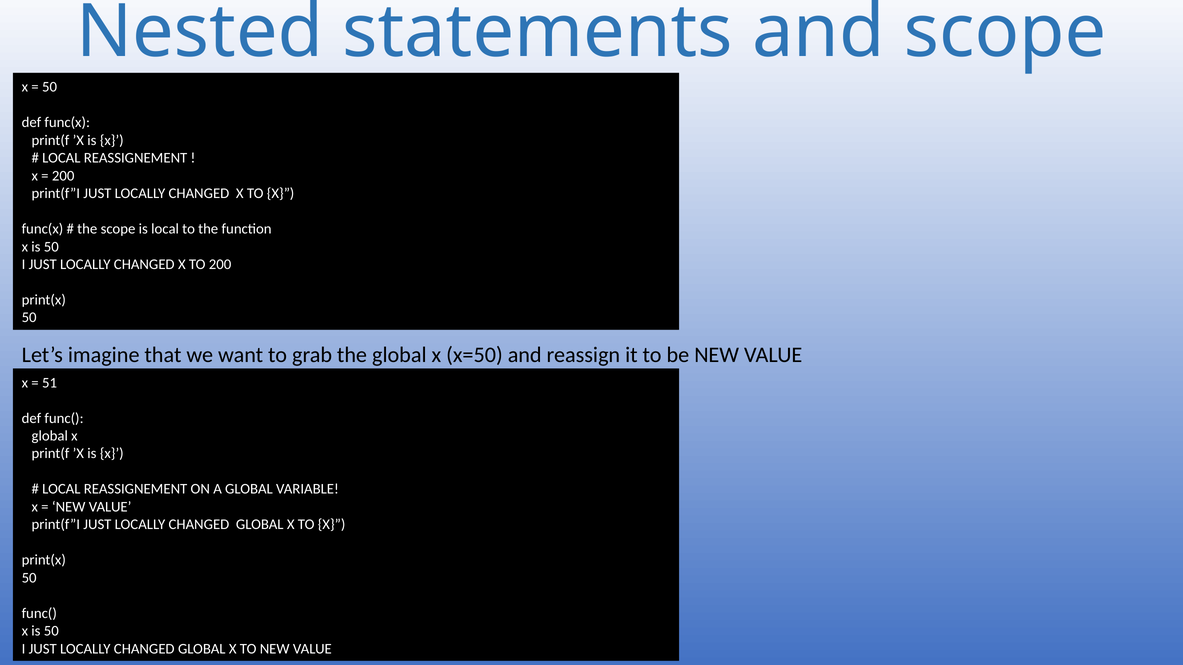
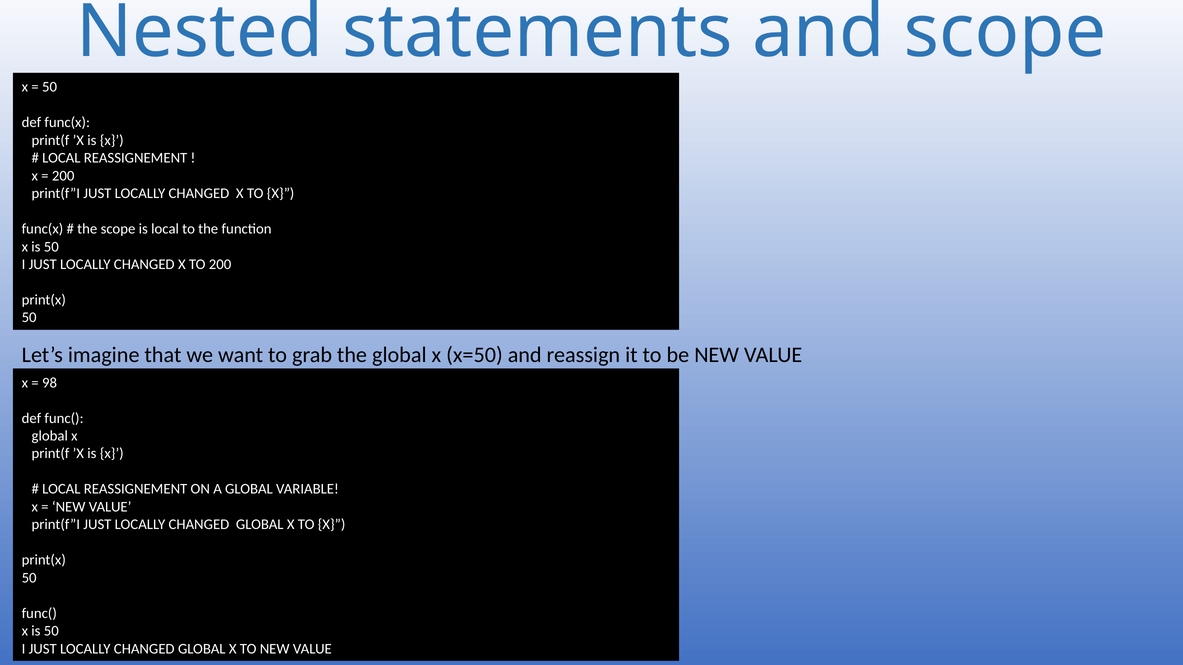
51: 51 -> 98
